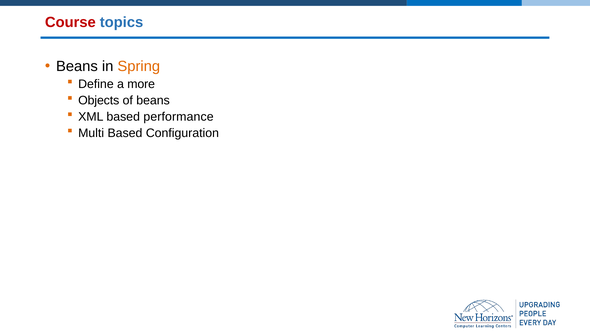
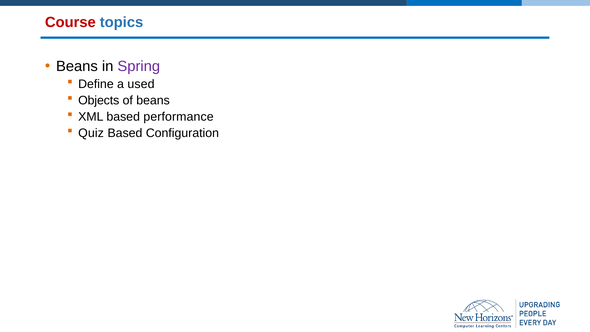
Spring colour: orange -> purple
more: more -> used
Multi: Multi -> Quiz
